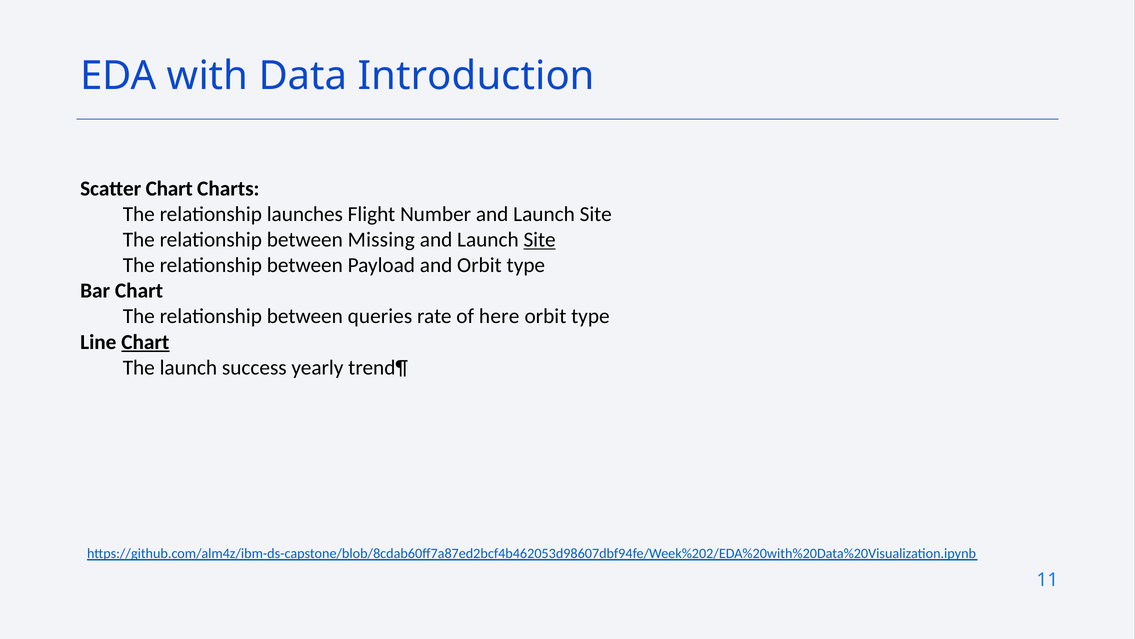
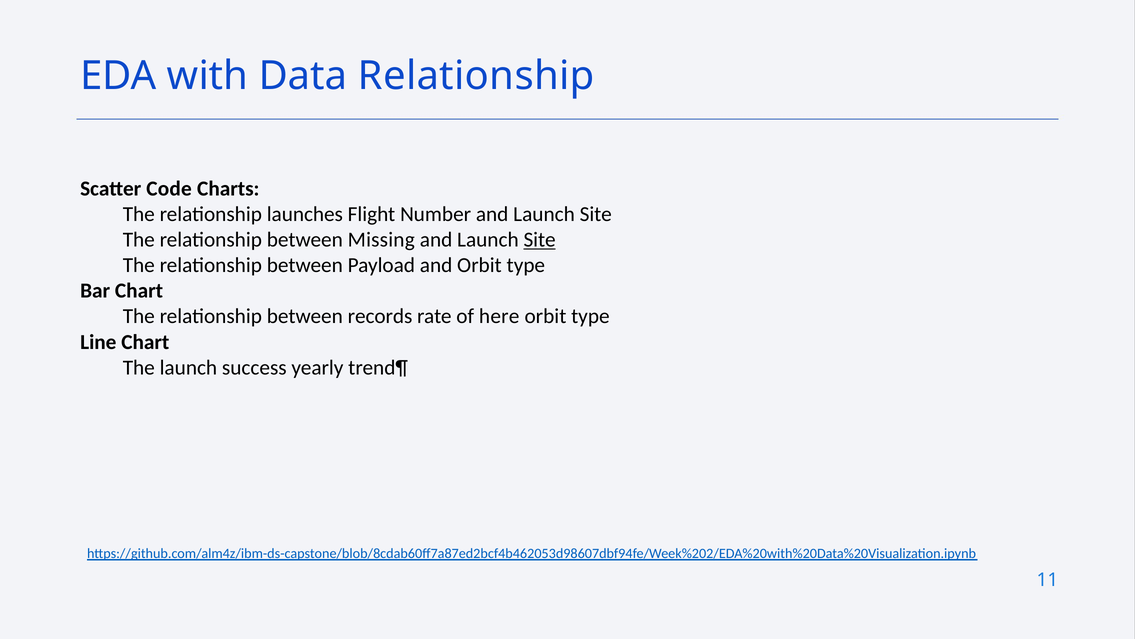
Data Introduction: Introduction -> Relationship
Scatter Chart: Chart -> Code
queries: queries -> records
Chart at (145, 342) underline: present -> none
